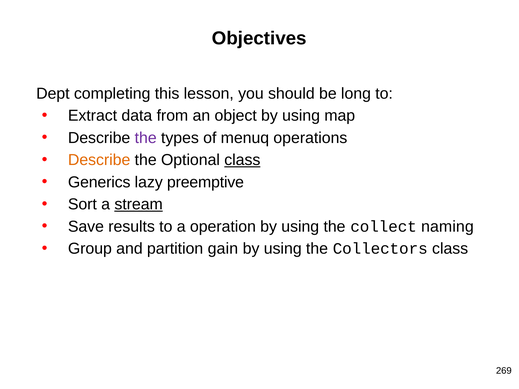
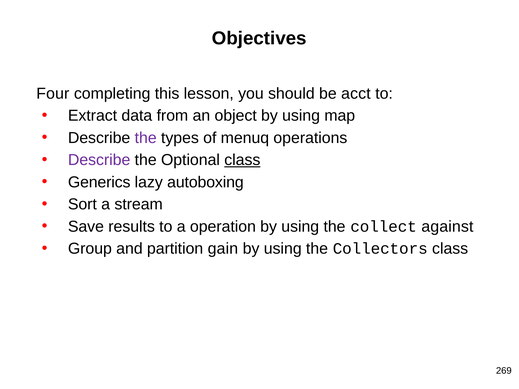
Dept: Dept -> Four
long: long -> acct
Describe at (99, 160) colour: orange -> purple
preemptive: preemptive -> autoboxing
stream underline: present -> none
naming: naming -> against
